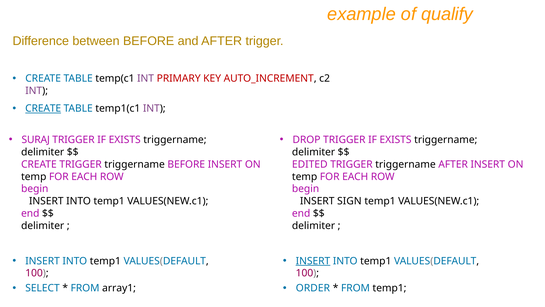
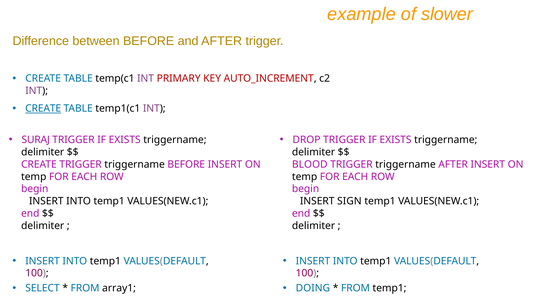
qualify: qualify -> slower
EDITED: EDITED -> BLOOD
INSERT at (313, 261) underline: present -> none
ORDER: ORDER -> DOING
